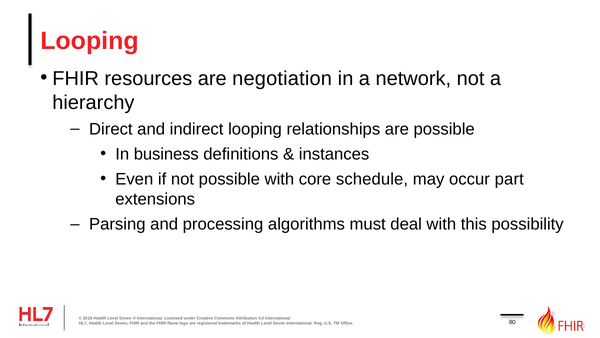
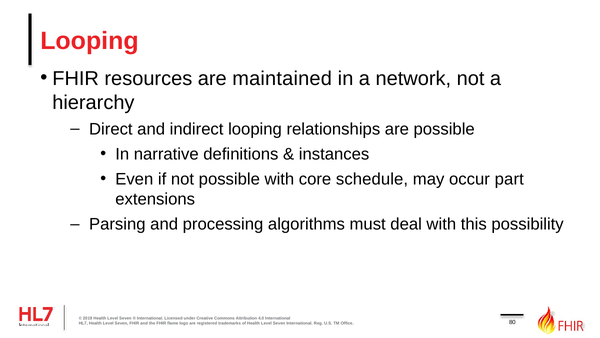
negotiation: negotiation -> maintained
business: business -> narrative
